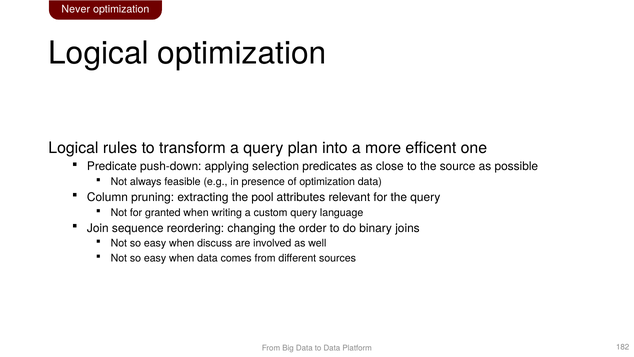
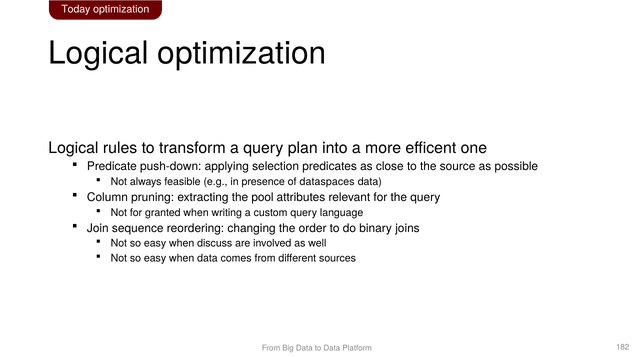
Never: Never -> Today
of optimization: optimization -> dataspaces
